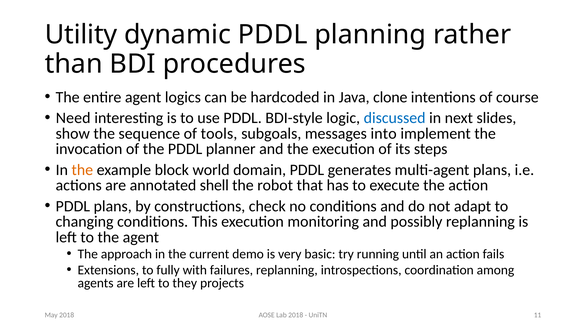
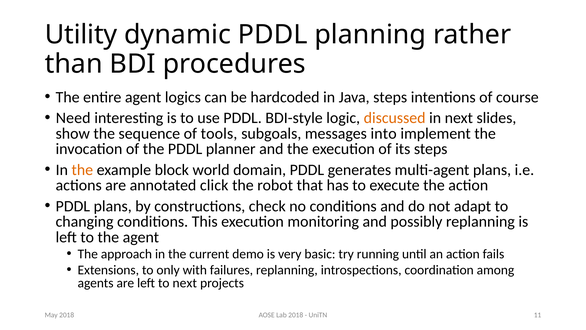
Java clone: clone -> steps
discussed colour: blue -> orange
shell: shell -> click
fully: fully -> only
to they: they -> next
